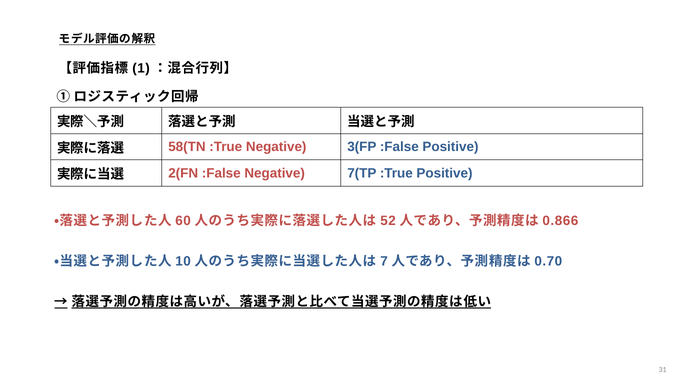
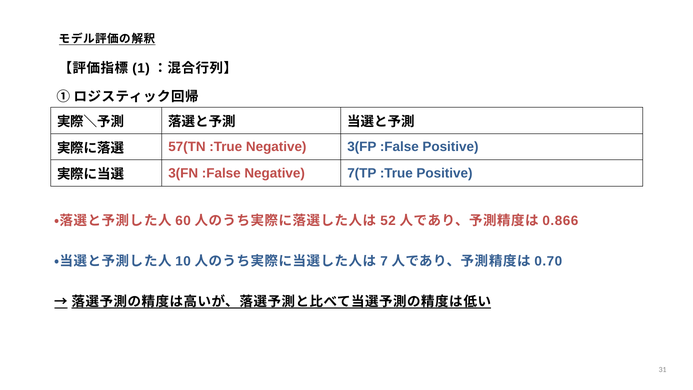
58(TN: 58(TN -> 57(TN
2(FN: 2(FN -> 3(FN
